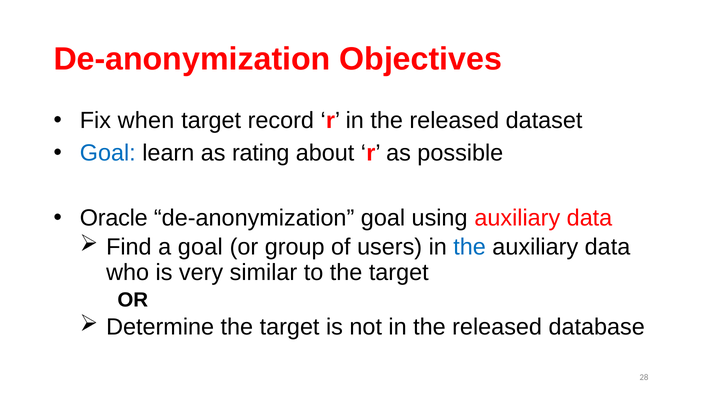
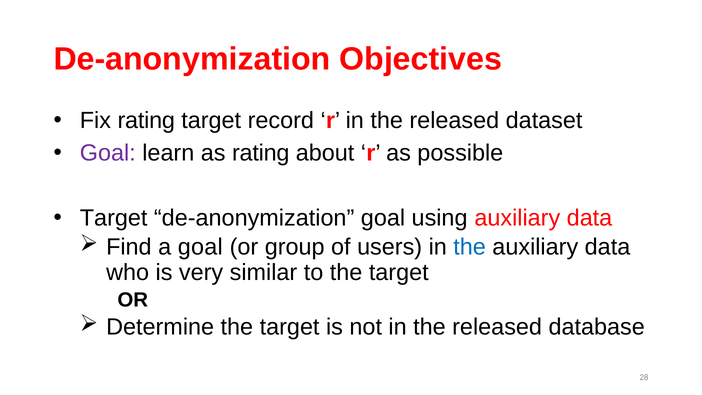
Fix when: when -> rating
Goal at (108, 153) colour: blue -> purple
Oracle at (114, 218): Oracle -> Target
